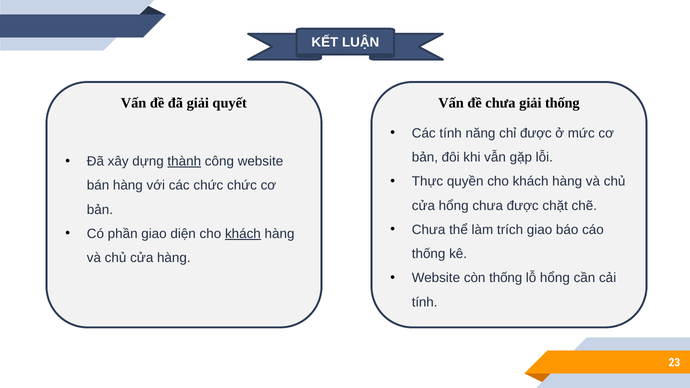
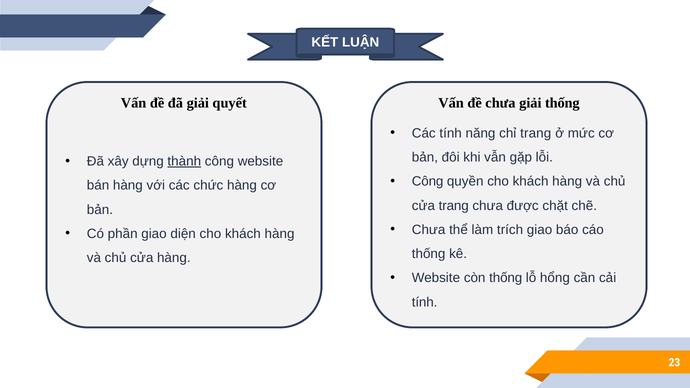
chỉ được: được -> trang
Thực at (428, 182): Thực -> Công
chức chức: chức -> hàng
cửa hổng: hổng -> trang
khách at (243, 234) underline: present -> none
